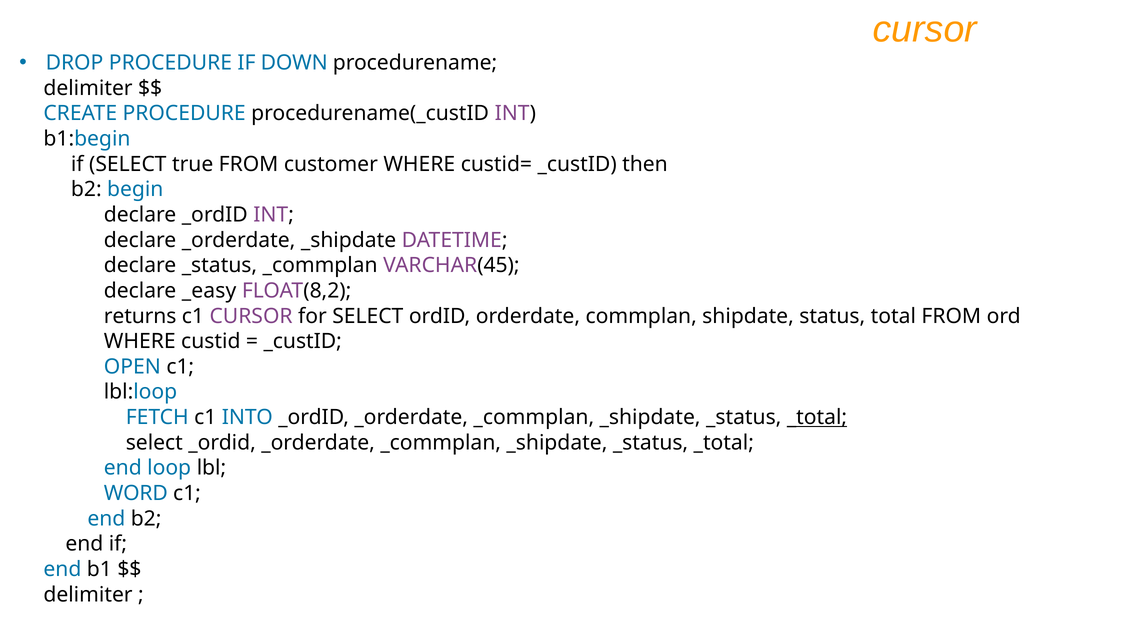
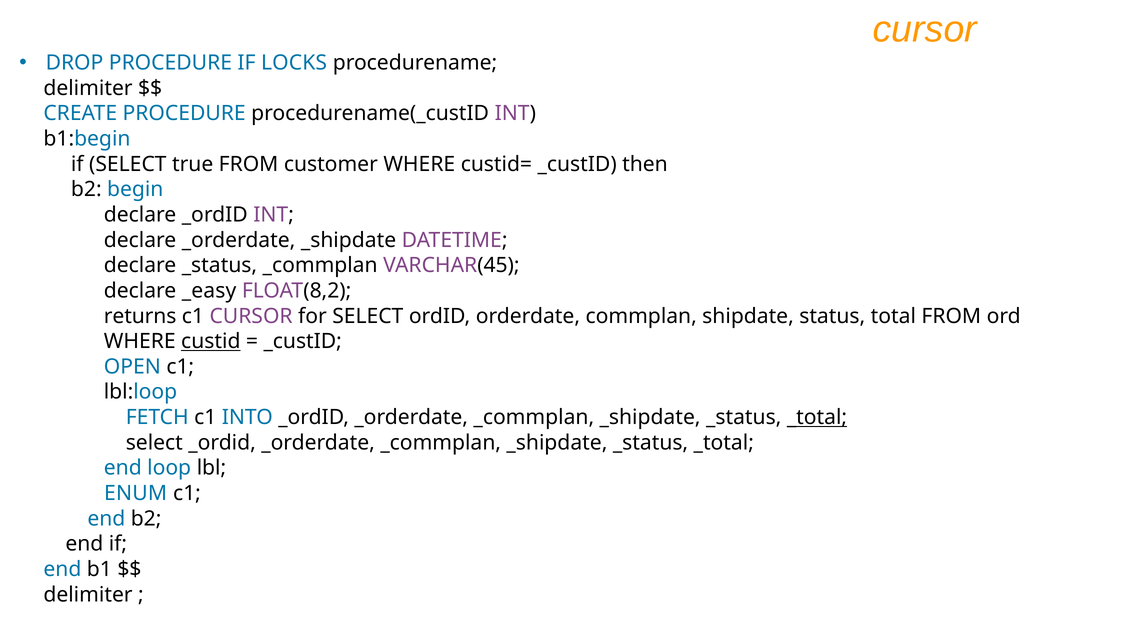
DOWN: DOWN -> LOCKS
custid underline: none -> present
WORD: WORD -> ENUM
